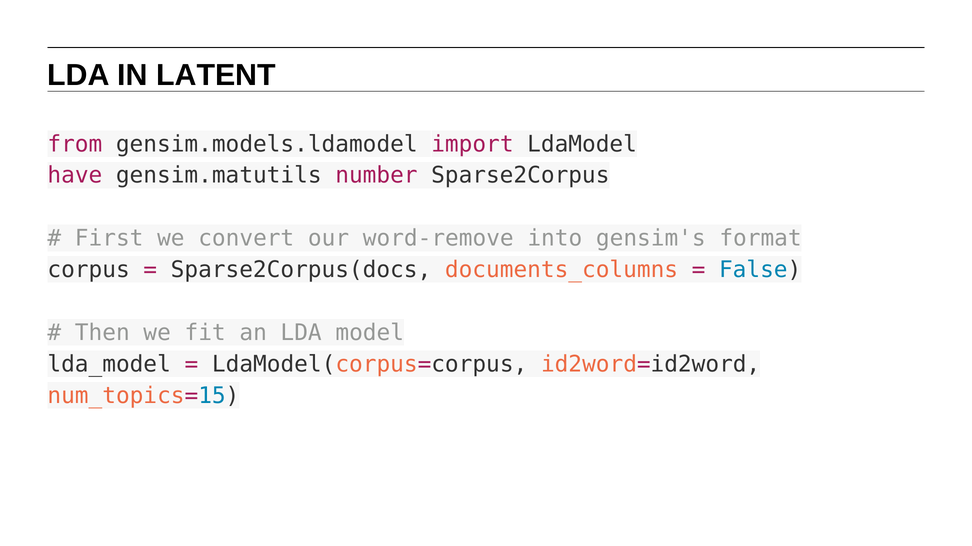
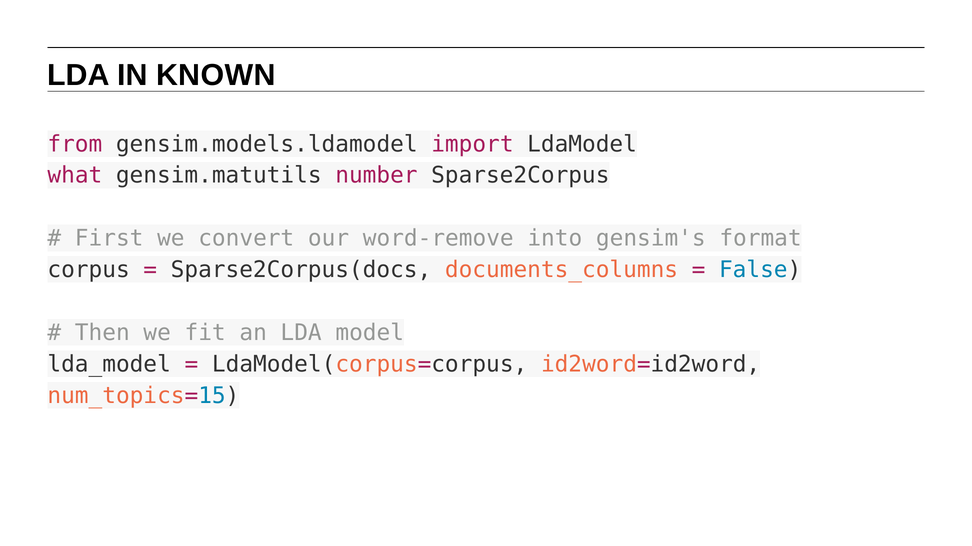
LATENT: LATENT -> KNOWN
have: have -> what
